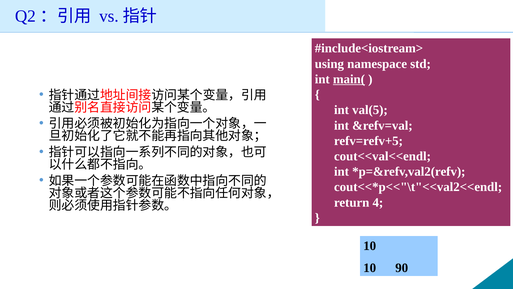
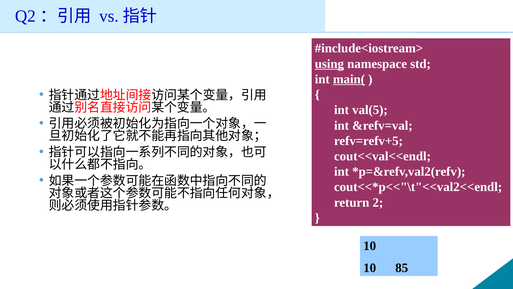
using underline: none -> present
4: 4 -> 2
90: 90 -> 85
